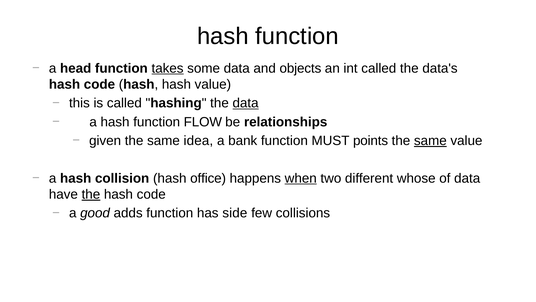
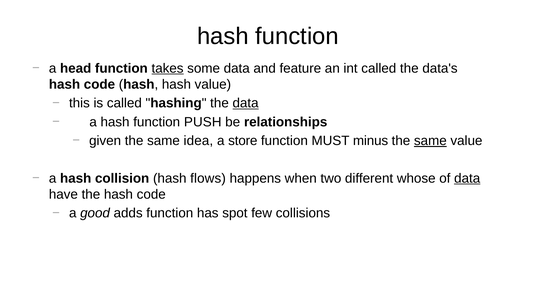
objects: objects -> feature
FLOW: FLOW -> PUSH
bank: bank -> store
points: points -> minus
office: office -> flows
when underline: present -> none
data at (467, 178) underline: none -> present
the at (91, 194) underline: present -> none
side: side -> spot
